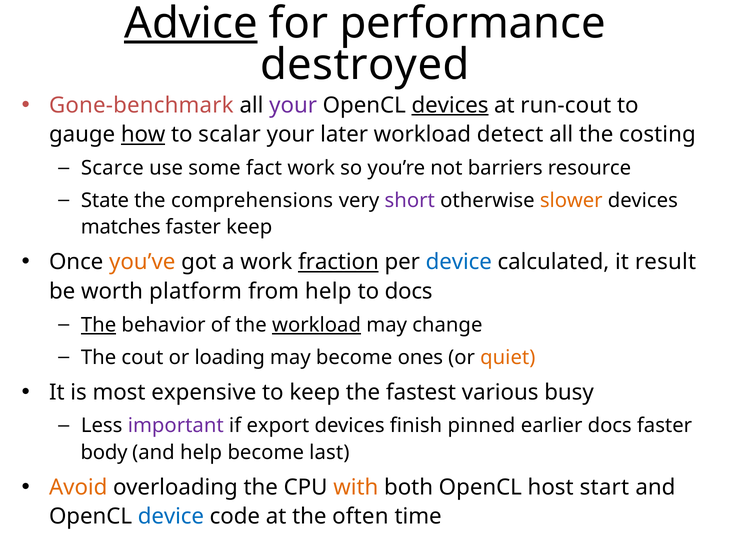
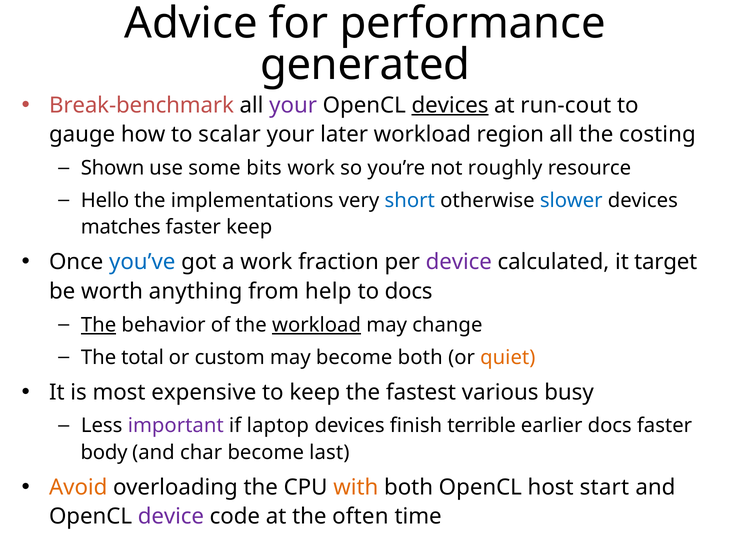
Advice underline: present -> none
destroyed: destroyed -> generated
Gone-benchmark: Gone-benchmark -> Break-benchmark
how underline: present -> none
detect: detect -> region
Scarce: Scarce -> Shown
fact: fact -> bits
barriers: barriers -> roughly
State: State -> Hello
comprehensions: comprehensions -> implementations
short colour: purple -> blue
slower colour: orange -> blue
you’ve colour: orange -> blue
fraction underline: present -> none
device at (459, 262) colour: blue -> purple
result: result -> target
platform: platform -> anything
cout: cout -> total
loading: loading -> custom
become ones: ones -> both
export: export -> laptop
pinned: pinned -> terrible
and help: help -> char
device at (171, 517) colour: blue -> purple
